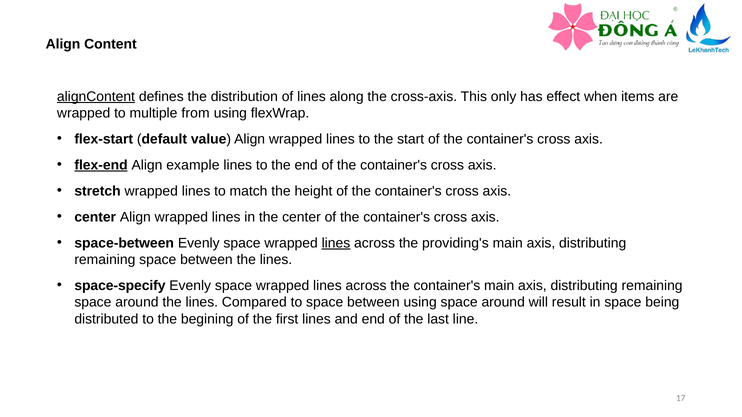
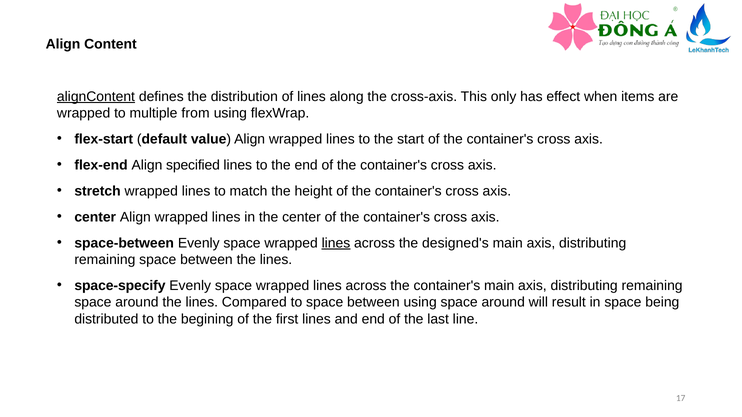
flex-end underline: present -> none
example: example -> specified
providing's: providing's -> designed's
